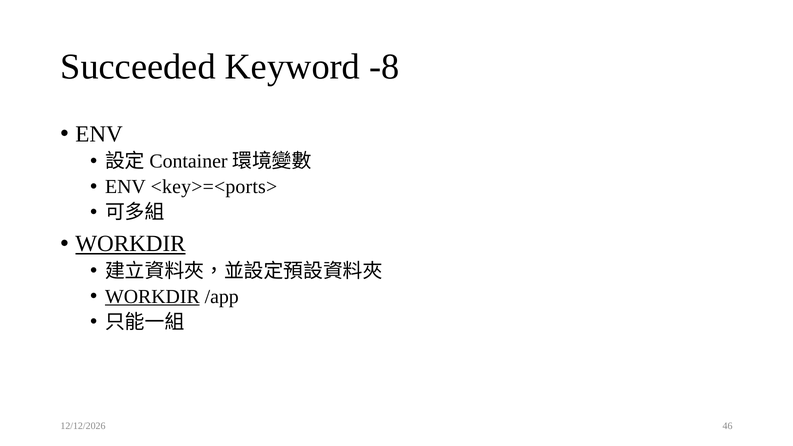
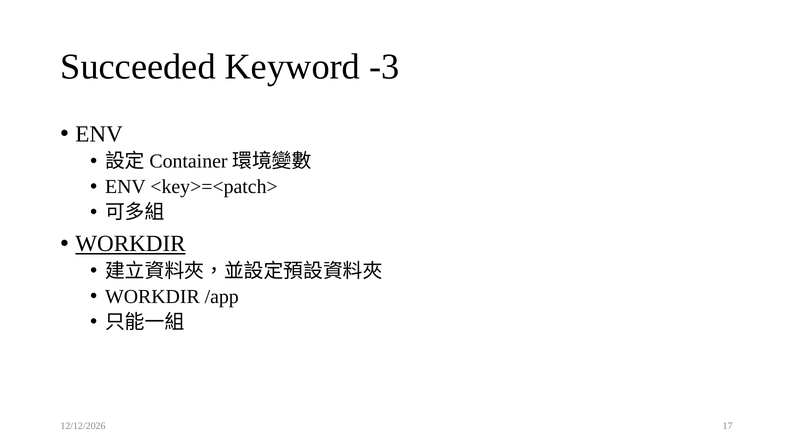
-8: -8 -> -3
<key>=<ports>: <key>=<ports> -> <key>=<patch>
WORKDIR at (152, 297) underline: present -> none
46: 46 -> 17
